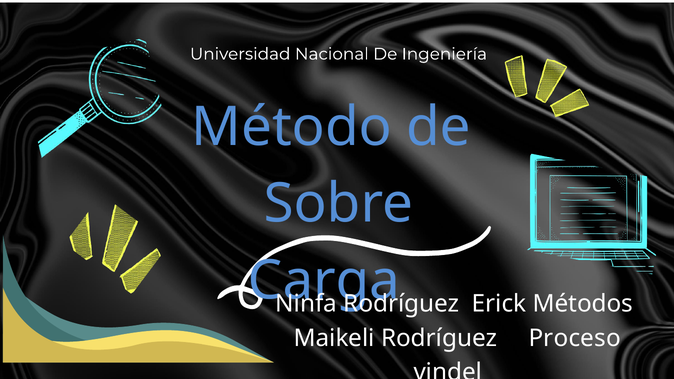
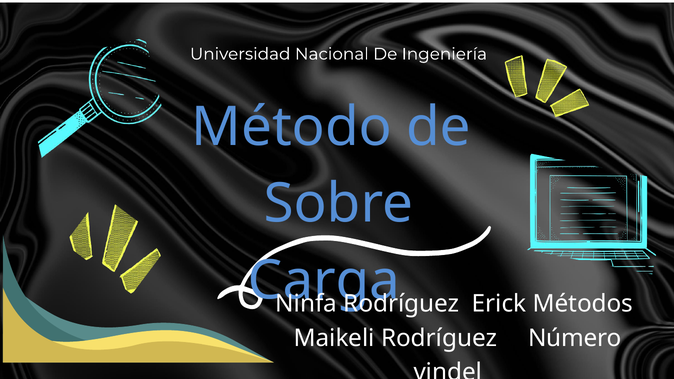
Proceso: Proceso -> Número
